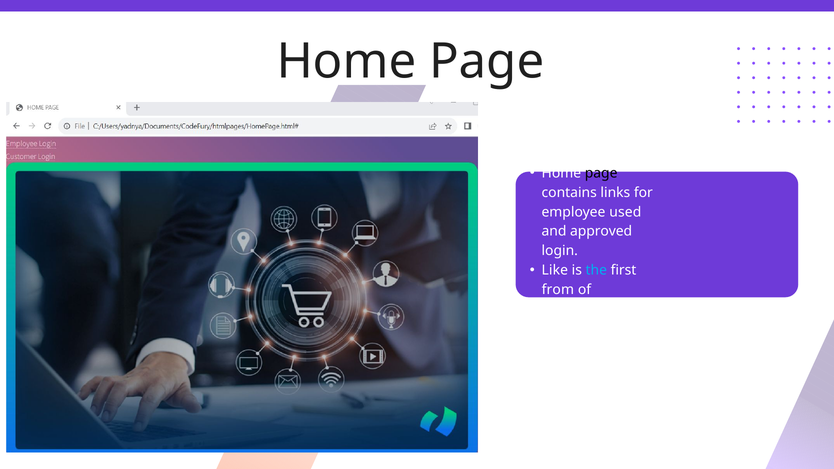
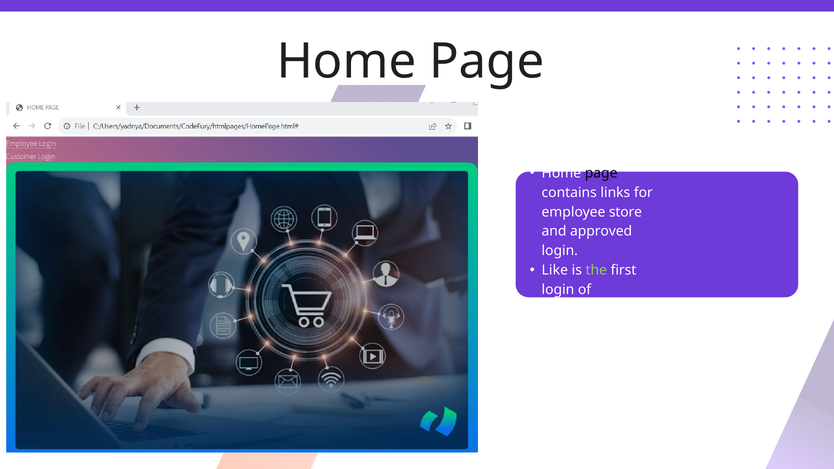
used: used -> store
the colour: light blue -> light green
from at (558, 290): from -> login
